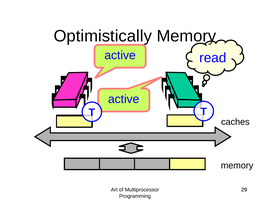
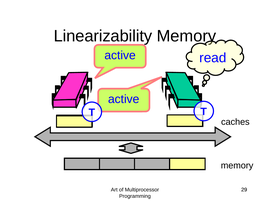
Optimistically: Optimistically -> Linearizability
